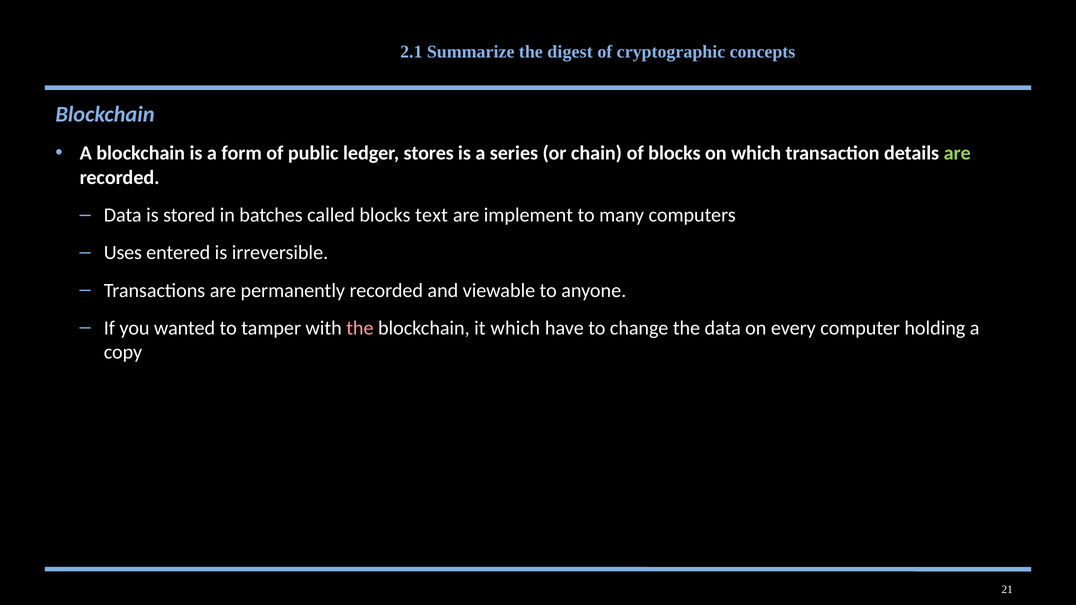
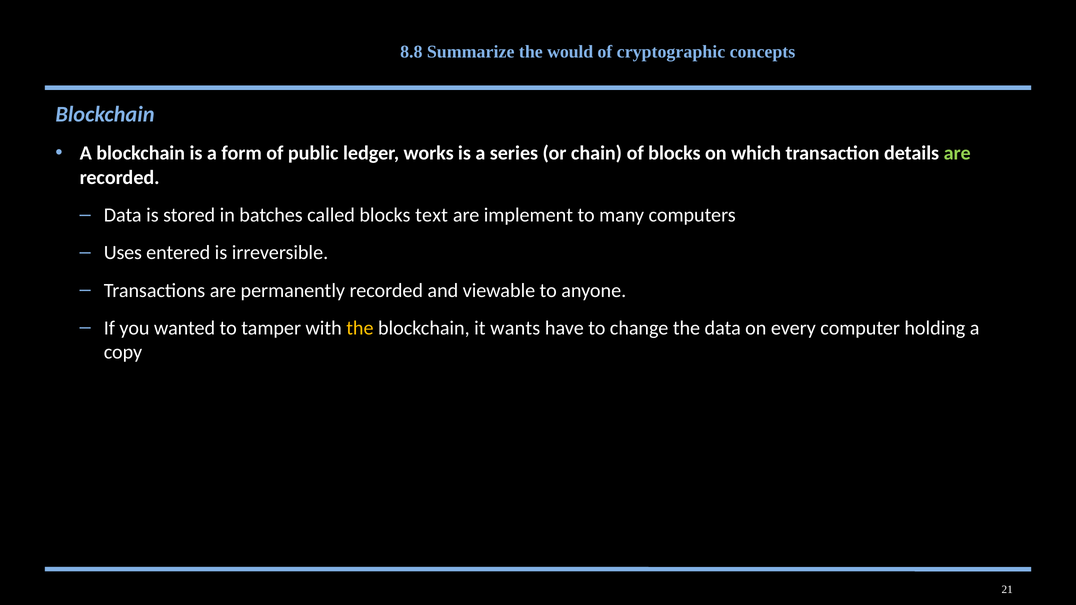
2.1: 2.1 -> 8.8
digest: digest -> would
stores: stores -> works
the at (360, 328) colour: pink -> yellow
it which: which -> wants
